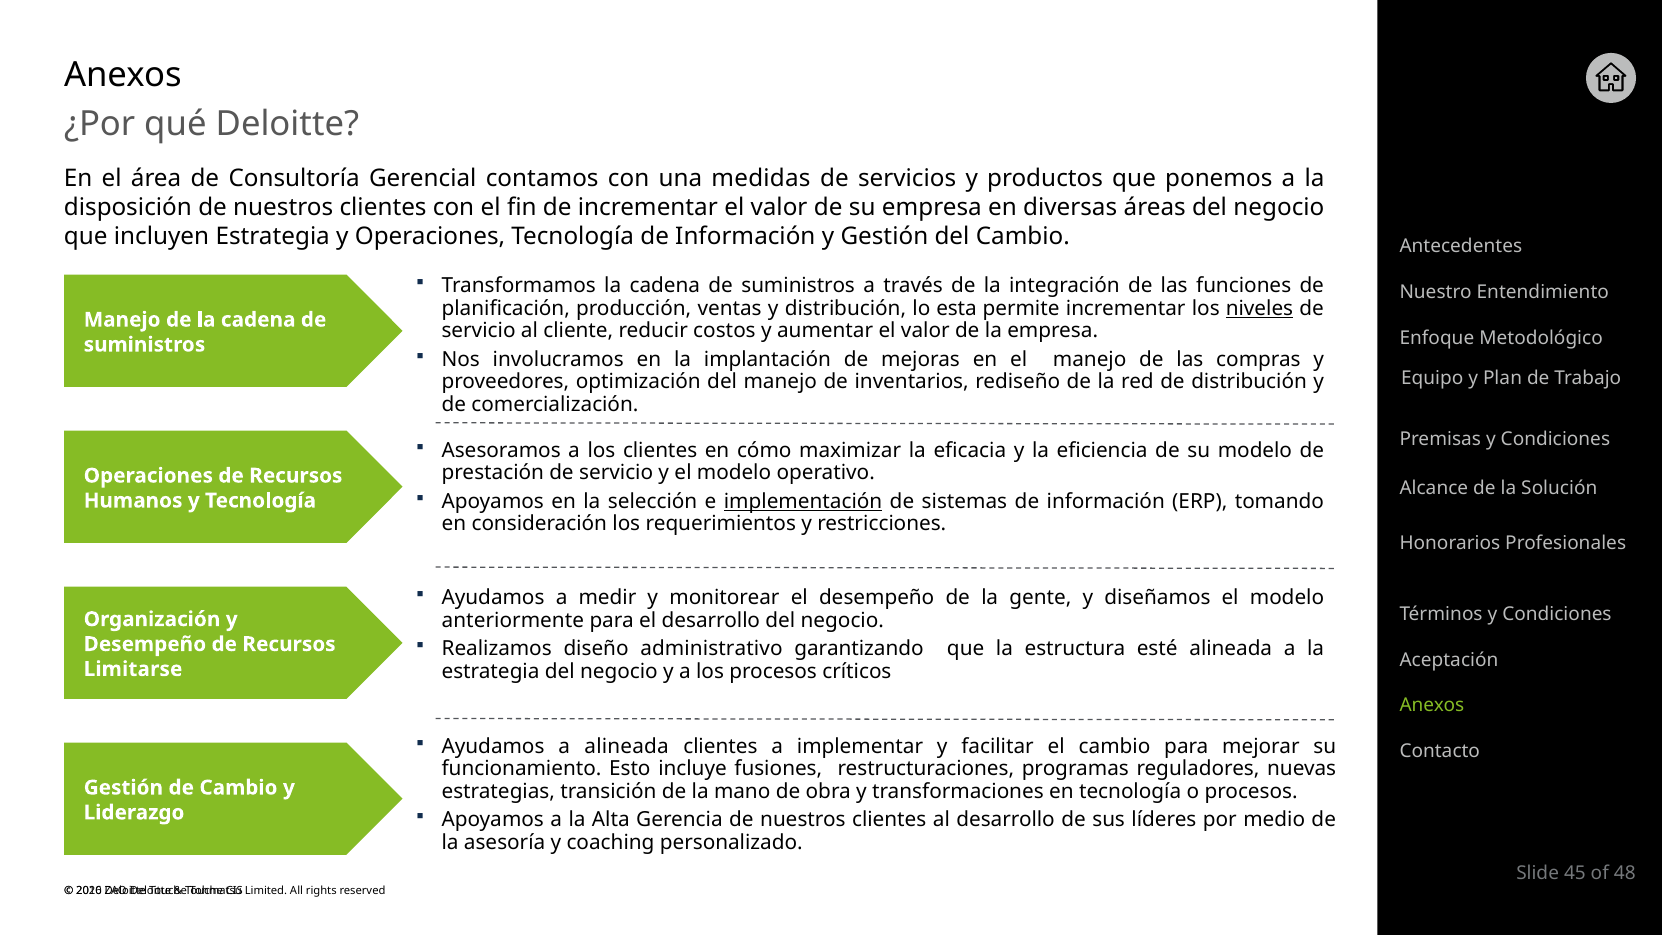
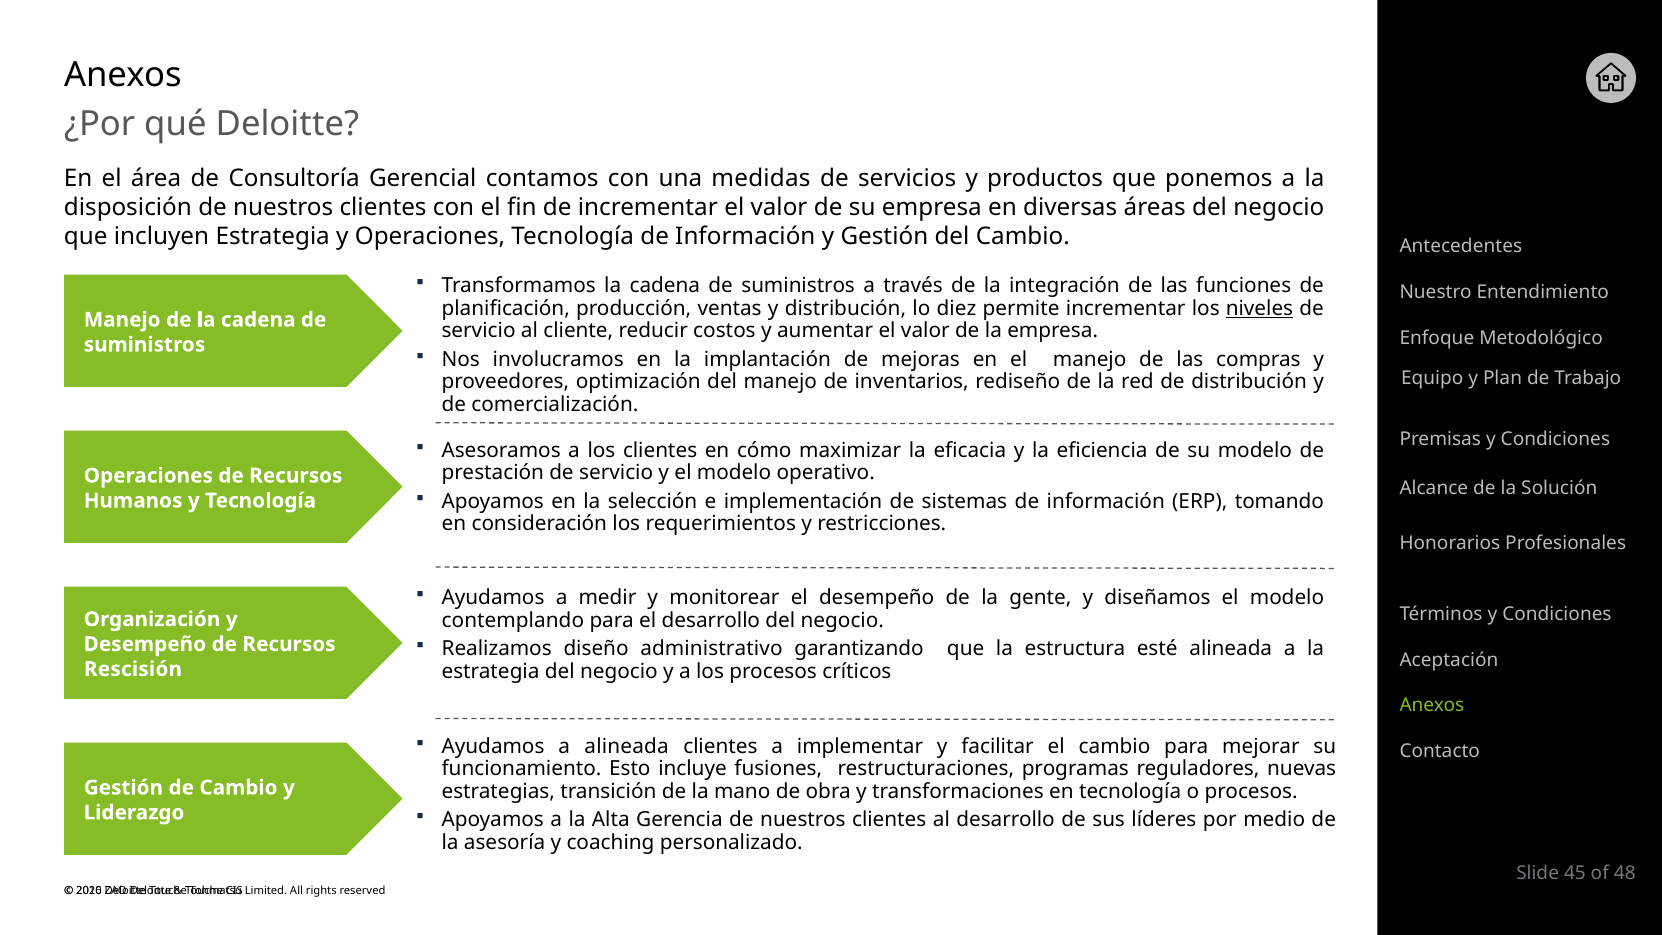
esta: esta -> diez
implementación underline: present -> none
anteriormente: anteriormente -> contemplando
Limitarse: Limitarse -> Rescisión
